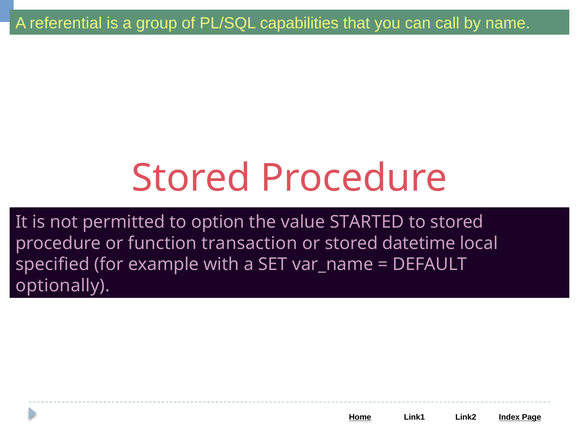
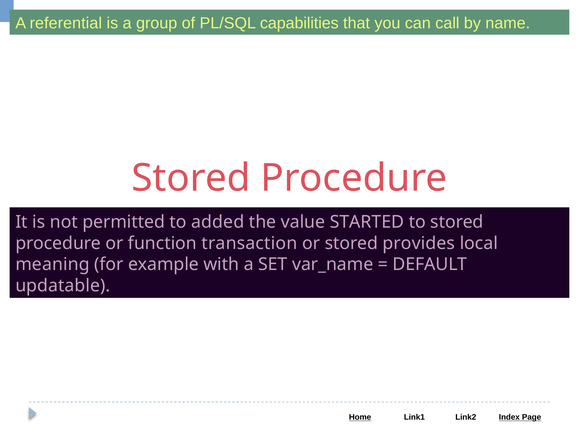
option: option -> added
datetime: datetime -> provides
specified: specified -> meaning
optionally: optionally -> updatable
